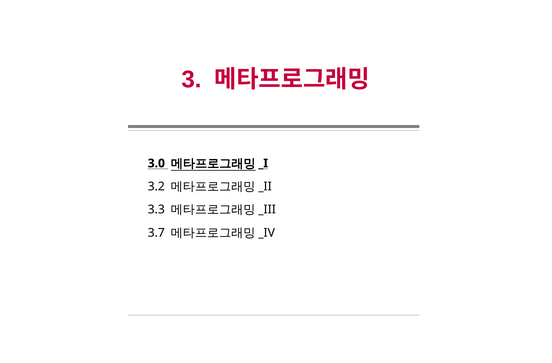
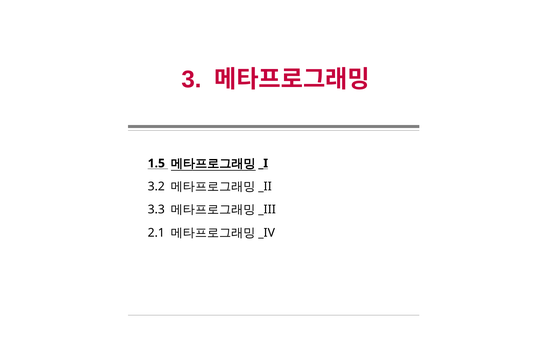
3.0: 3.0 -> 1.5
3.7: 3.7 -> 2.1
